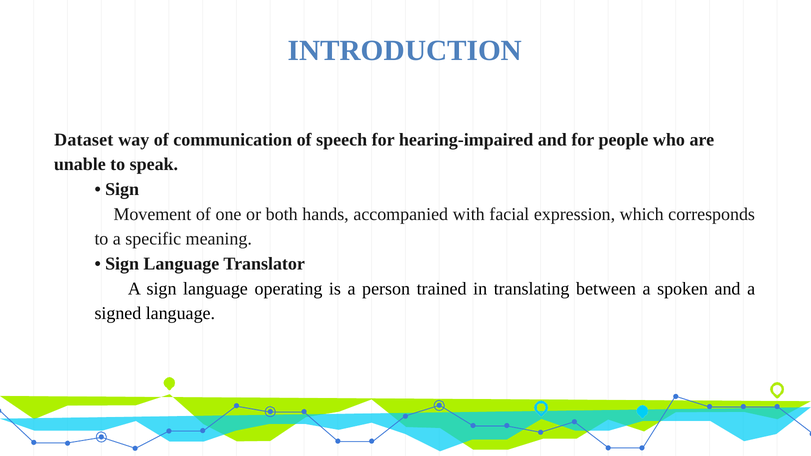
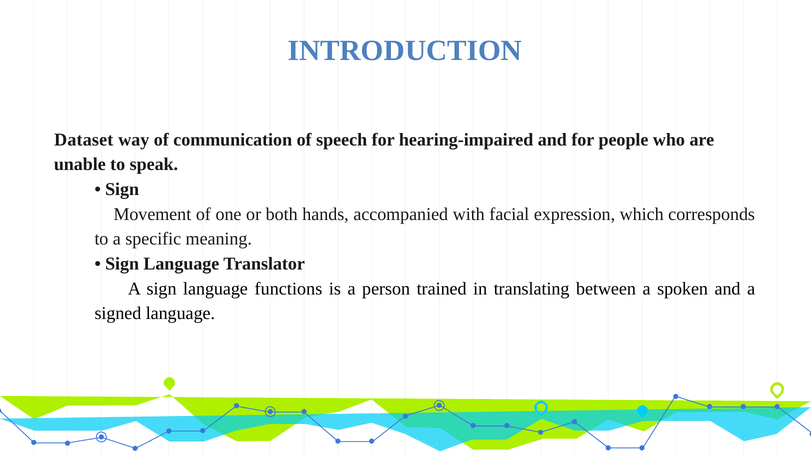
operating: operating -> functions
